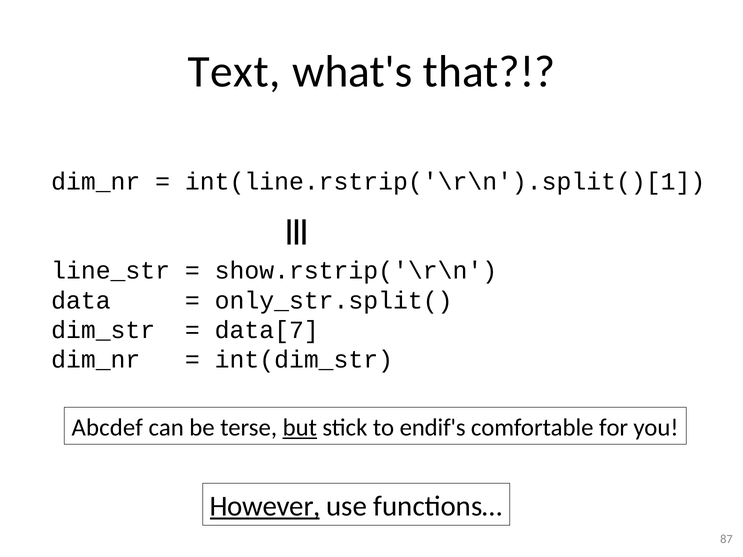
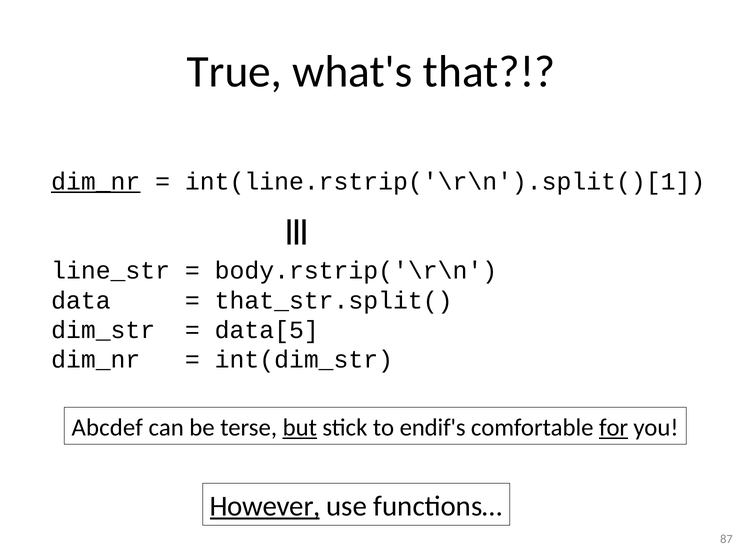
Text: Text -> True
dim_nr at (96, 182) underline: none -> present
show.rstrip('\r\n: show.rstrip('\r\n -> body.rstrip('\r\n
only_str.split(: only_str.split( -> that_str.split(
data[7: data[7 -> data[5
for underline: none -> present
